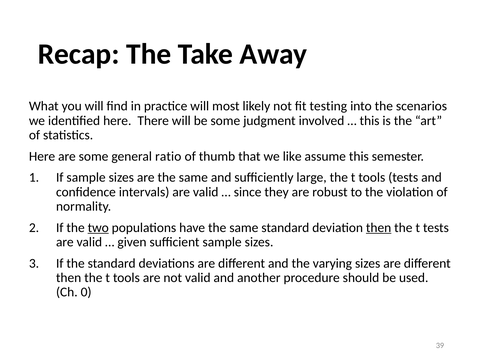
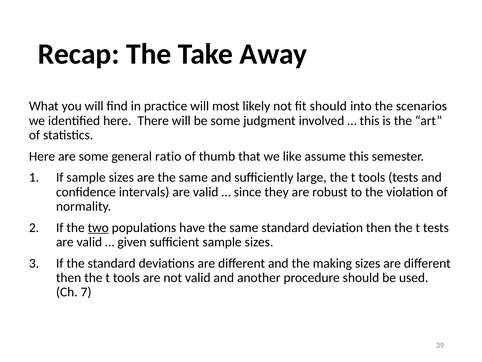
fit testing: testing -> should
then at (379, 227) underline: present -> none
varying: varying -> making
0: 0 -> 7
